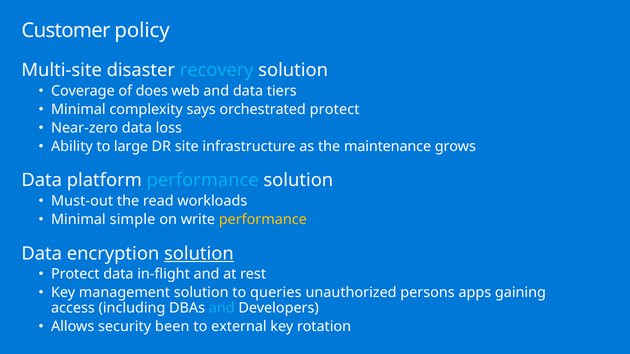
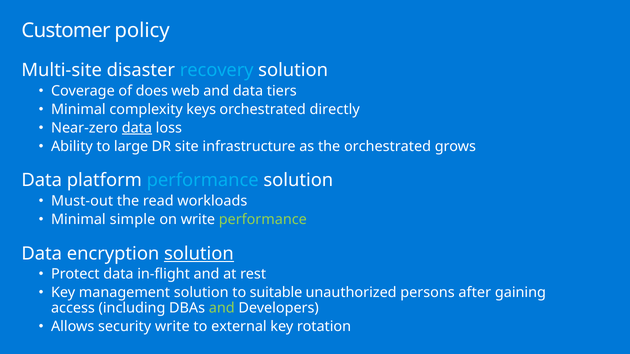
says: says -> keys
orchestrated protect: protect -> directly
data at (137, 128) underline: none -> present
the maintenance: maintenance -> orchestrated
performance at (263, 220) colour: yellow -> light green
queries: queries -> suitable
apps: apps -> after
and at (222, 309) colour: light blue -> light green
security been: been -> write
